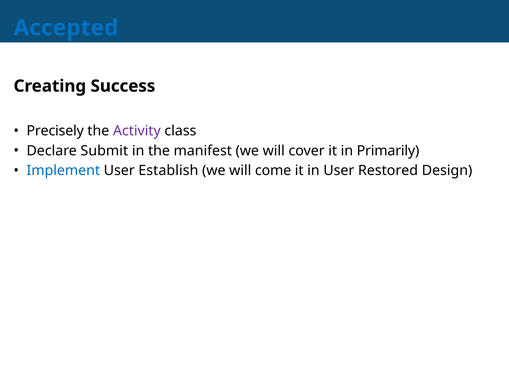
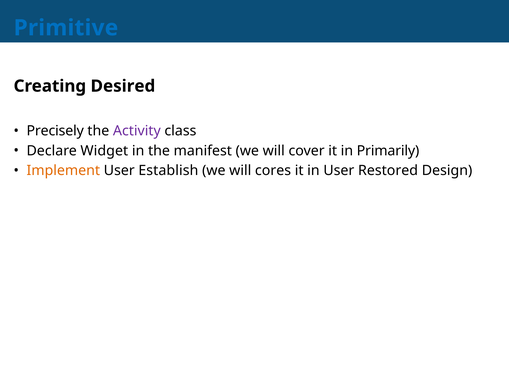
Accepted: Accepted -> Primitive
Success: Success -> Desired
Submit: Submit -> Widget
Implement colour: blue -> orange
come: come -> cores
